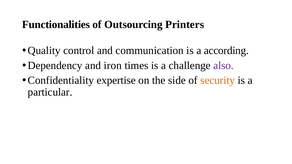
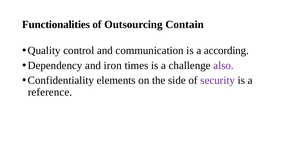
Printers: Printers -> Contain
expertise: expertise -> elements
security colour: orange -> purple
particular: particular -> reference
